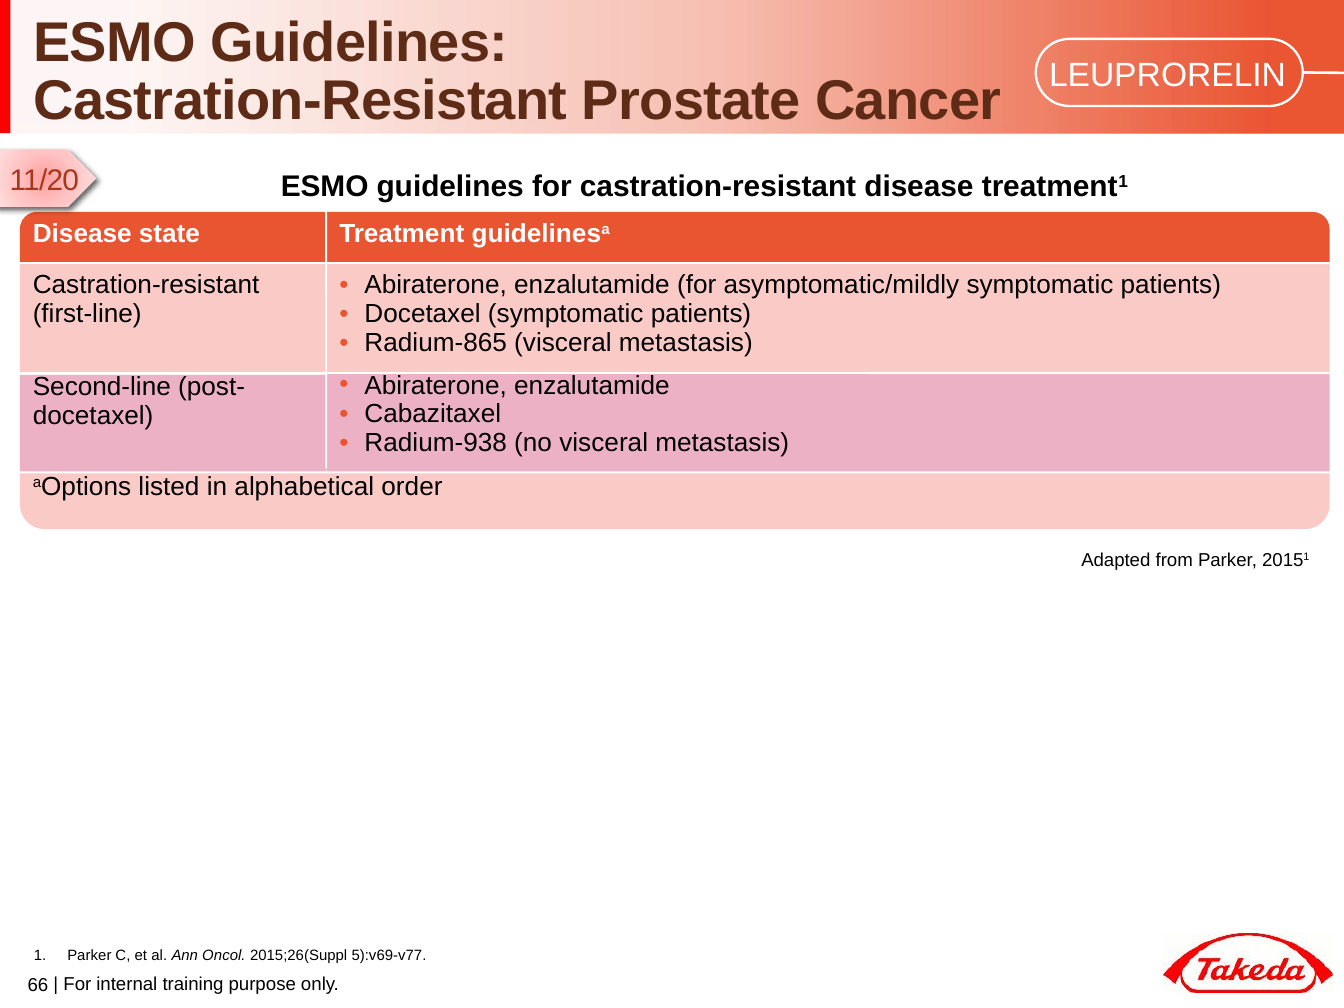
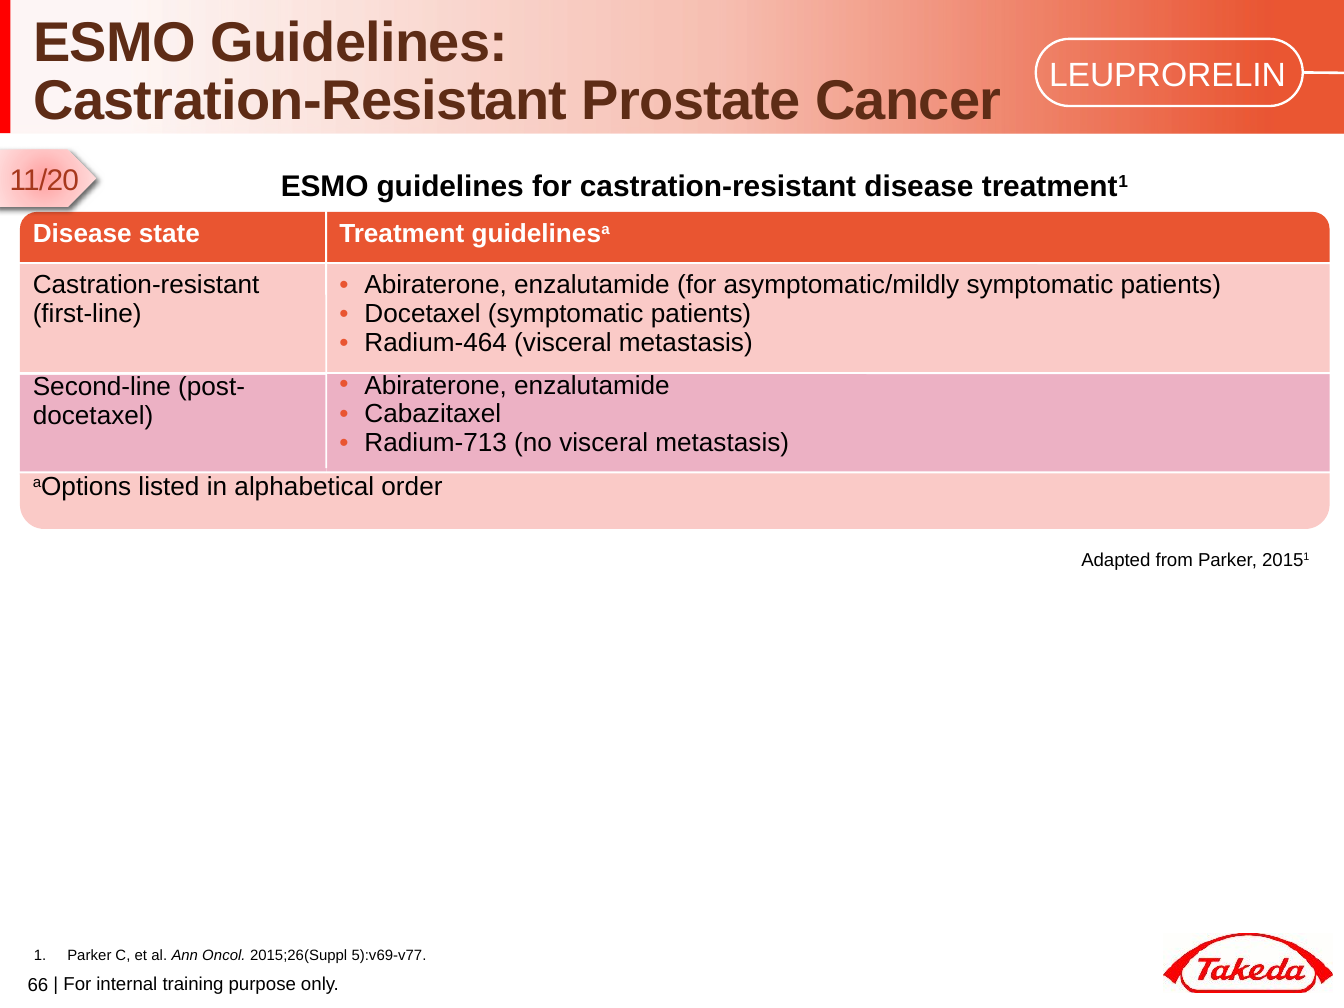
Radium-865: Radium-865 -> Radium-464
Radium-938: Radium-938 -> Radium-713
